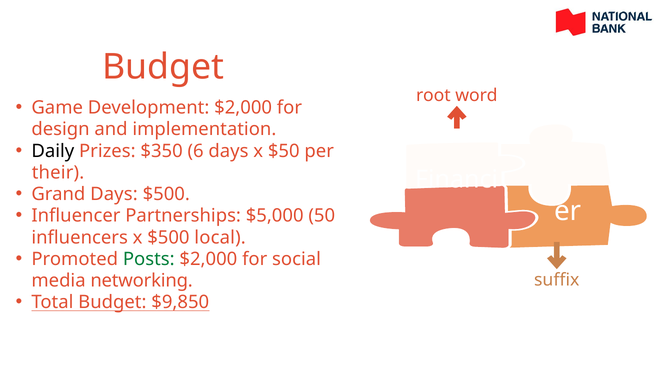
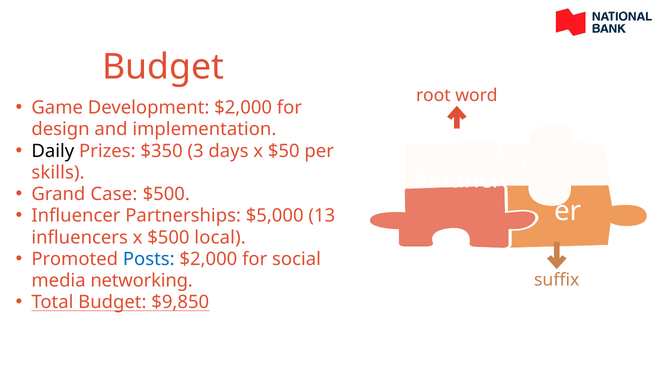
6: 6 -> 3
their: their -> skills
Grand Days: Days -> Case
50: 50 -> 13
Posts colour: green -> blue
